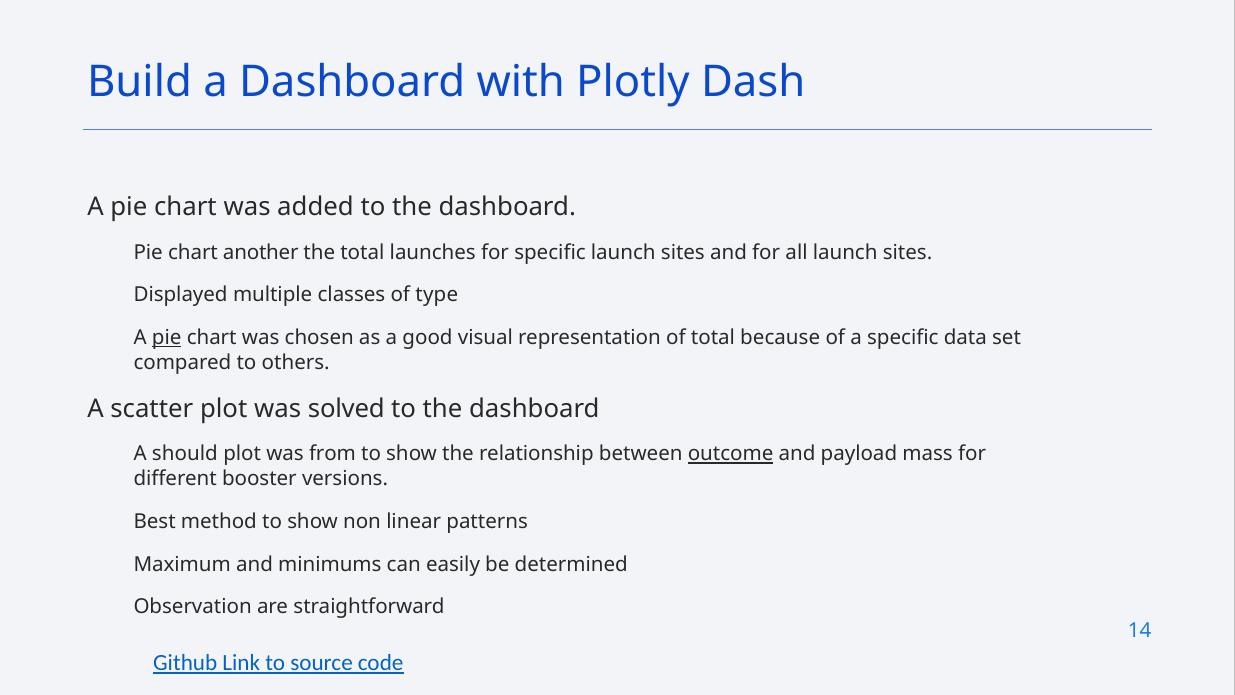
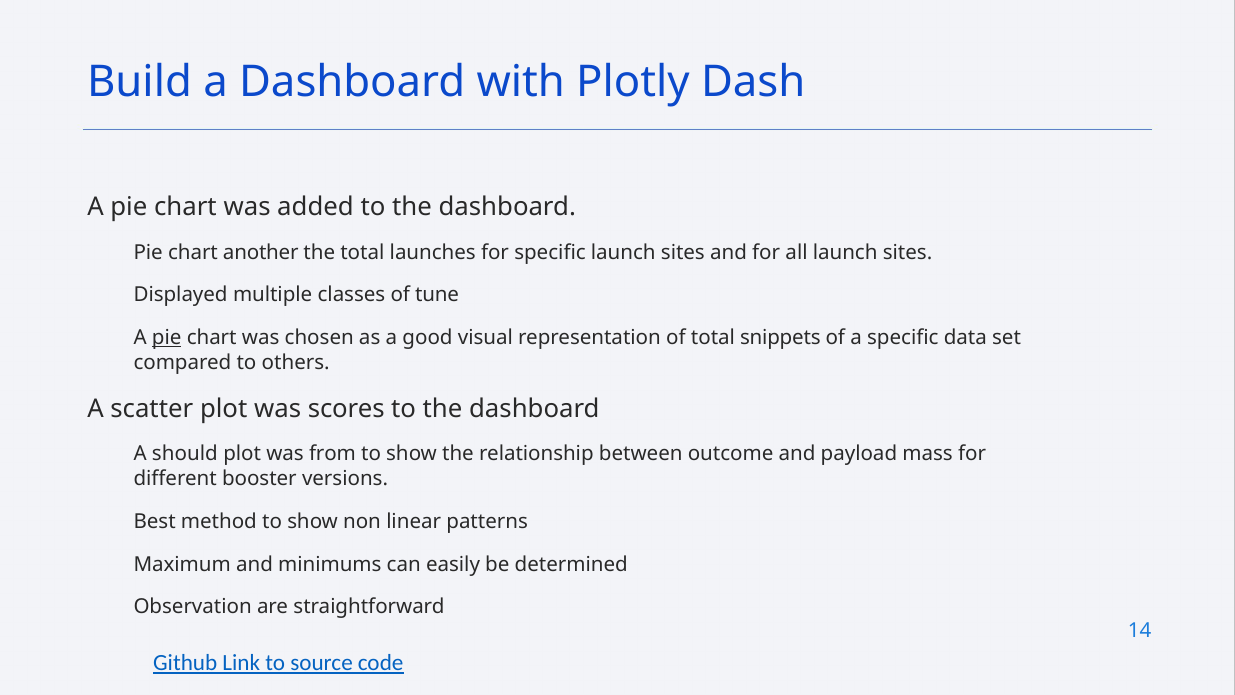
type: type -> tune
because: because -> snippets
solved: solved -> scores
outcome underline: present -> none
